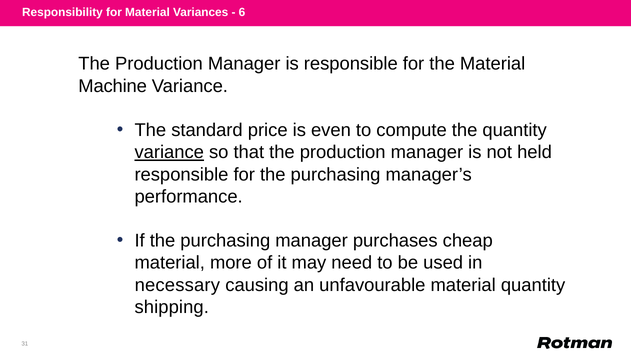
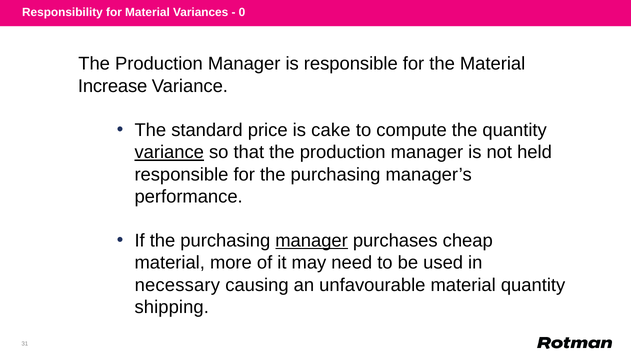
6: 6 -> 0
Machine: Machine -> Increase
even: even -> cake
manager at (312, 241) underline: none -> present
